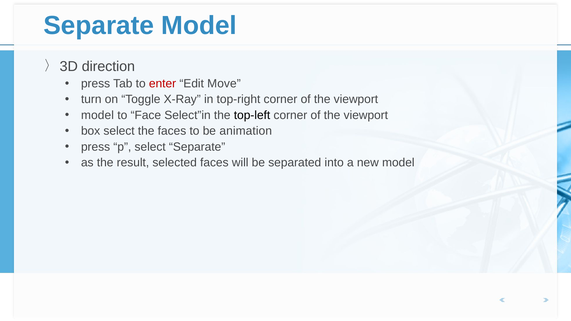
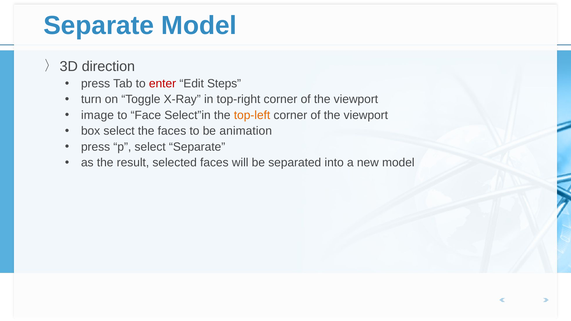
Move: Move -> Steps
model at (97, 115): model -> image
top-left colour: black -> orange
